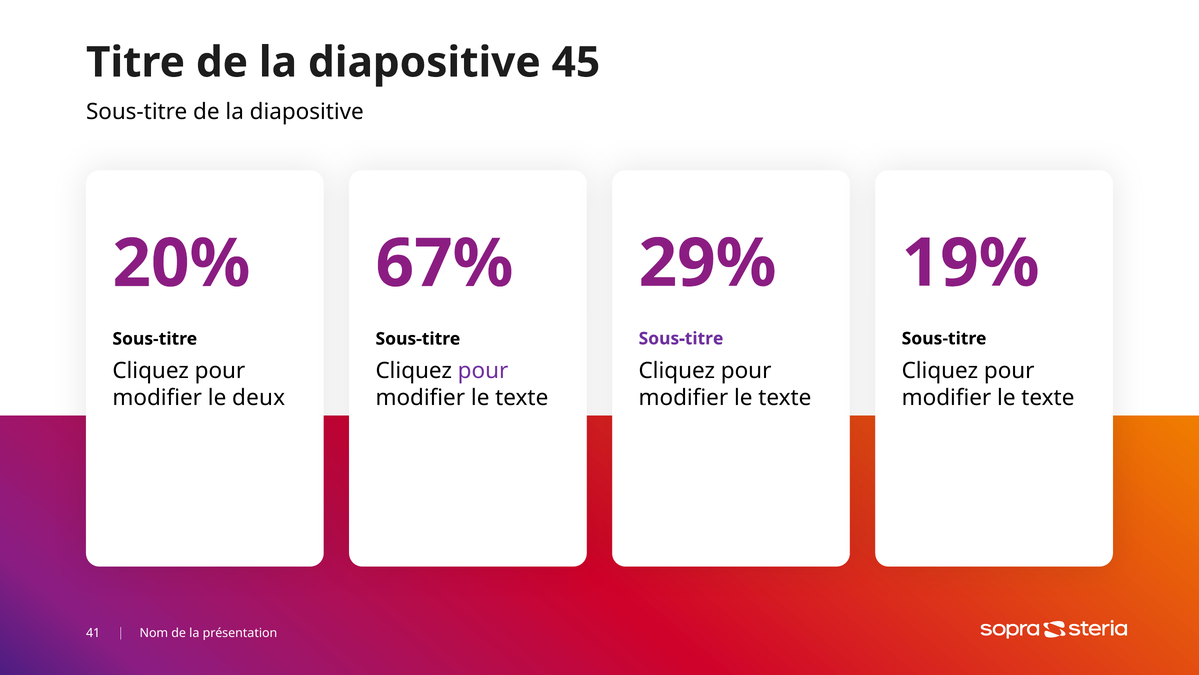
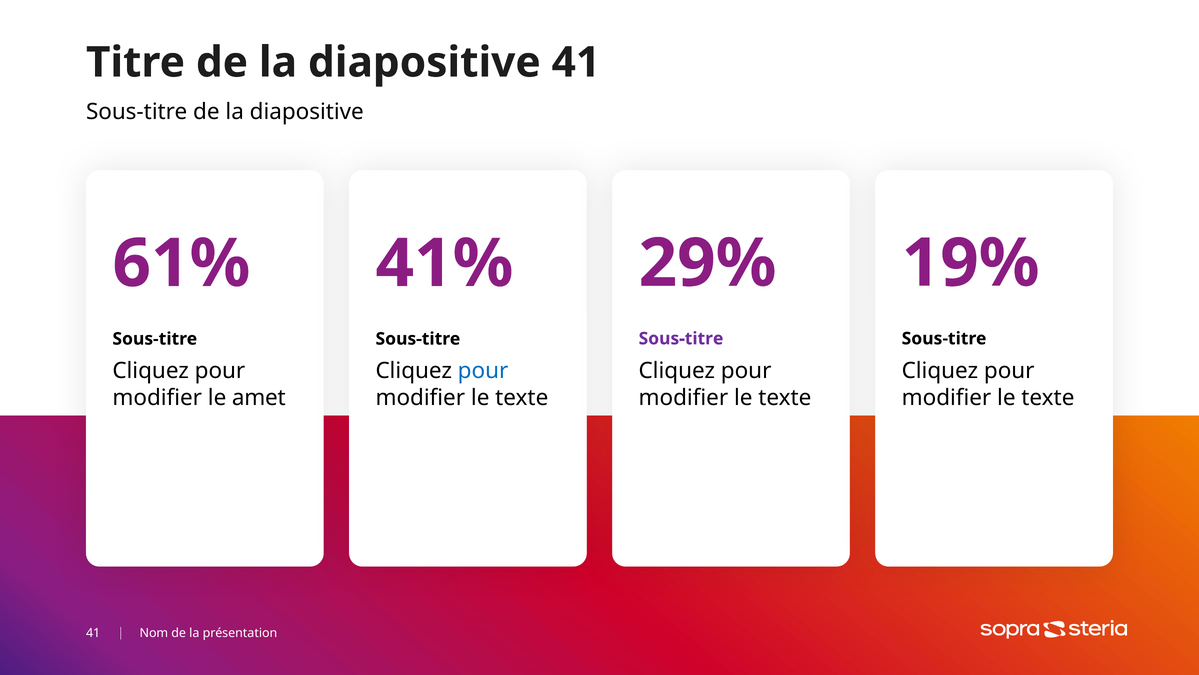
diapositive 45: 45 -> 41
20%: 20% -> 61%
67%: 67% -> 41%
pour at (483, 371) colour: purple -> blue
deux: deux -> amet
